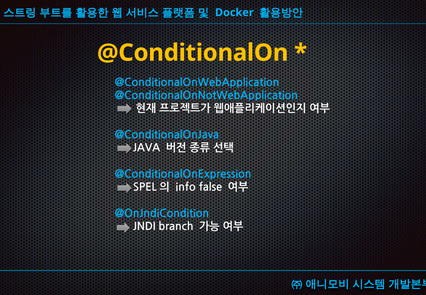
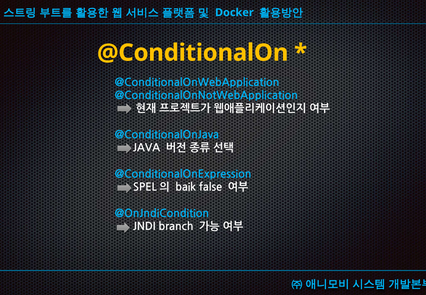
info: info -> baik
